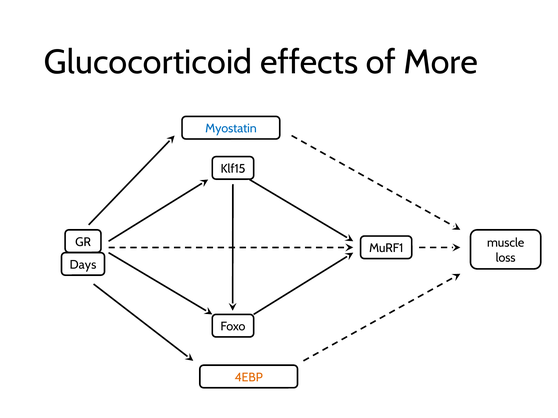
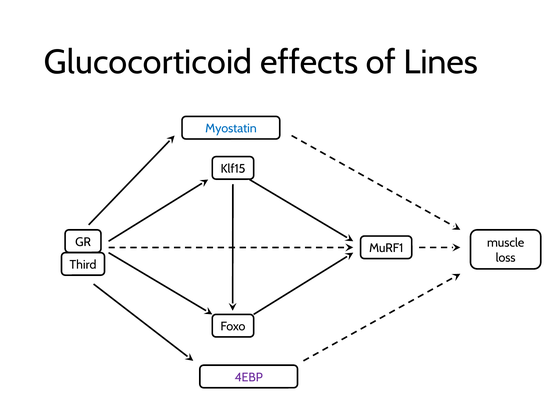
More: More -> Lines
Days: Days -> Third
4EBP colour: orange -> purple
